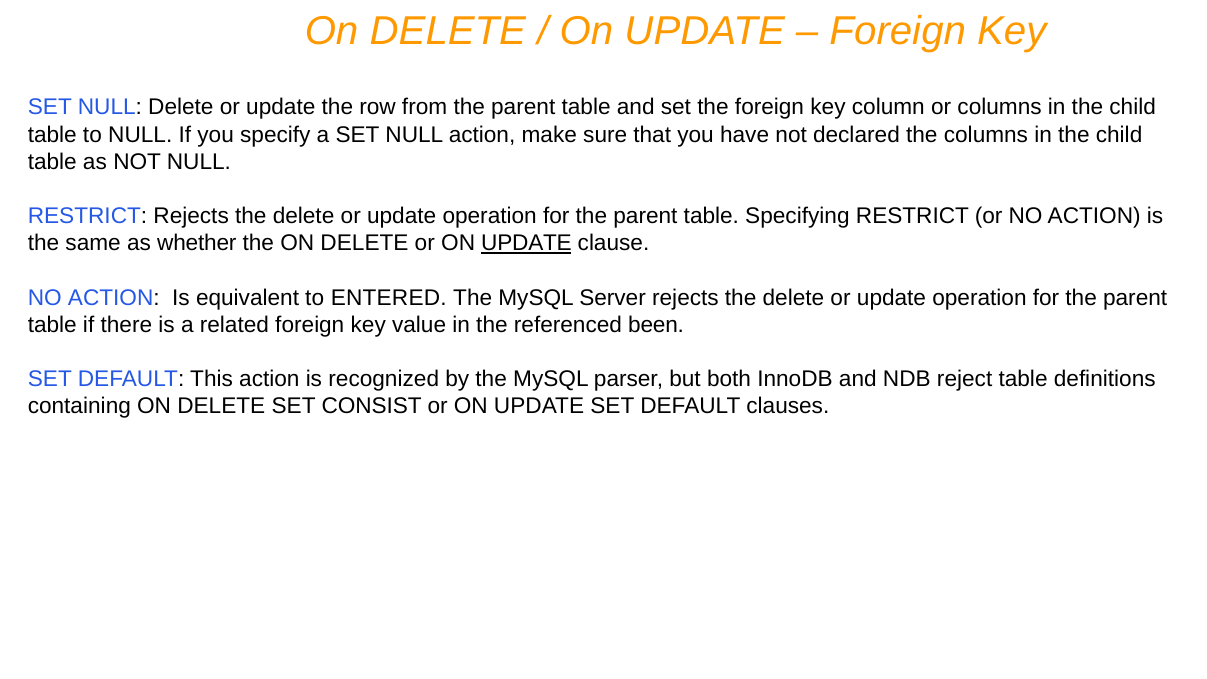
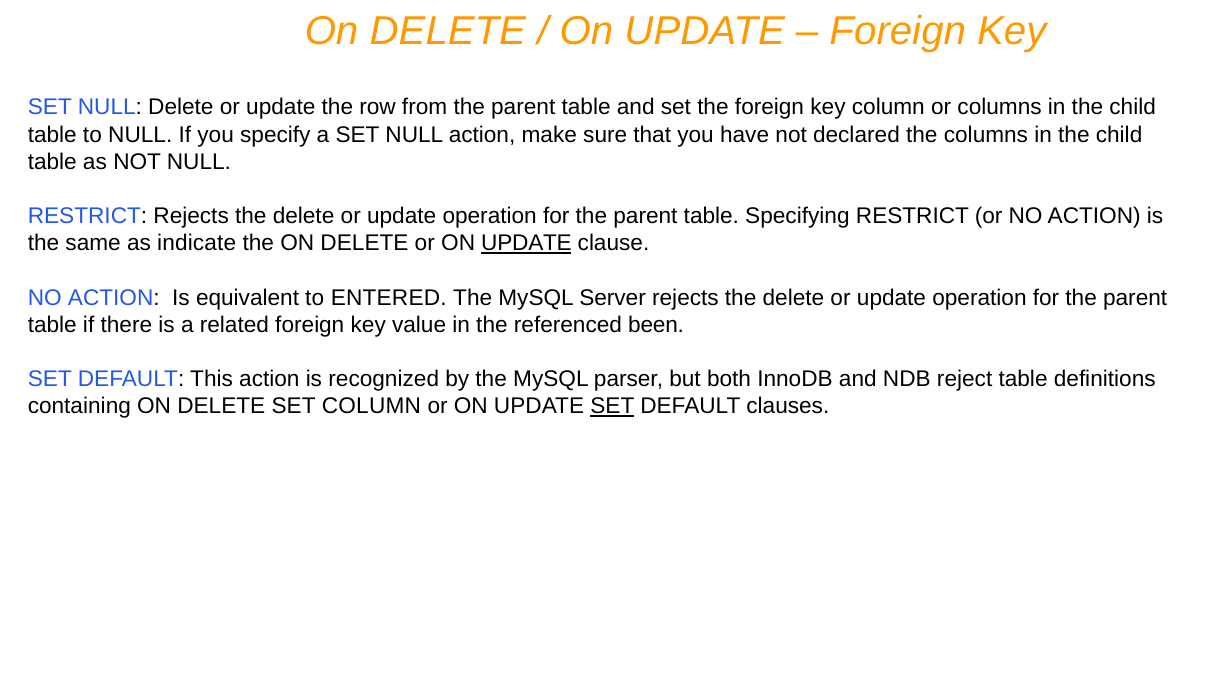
whether: whether -> indicate
SET CONSIST: CONSIST -> COLUMN
SET at (612, 406) underline: none -> present
